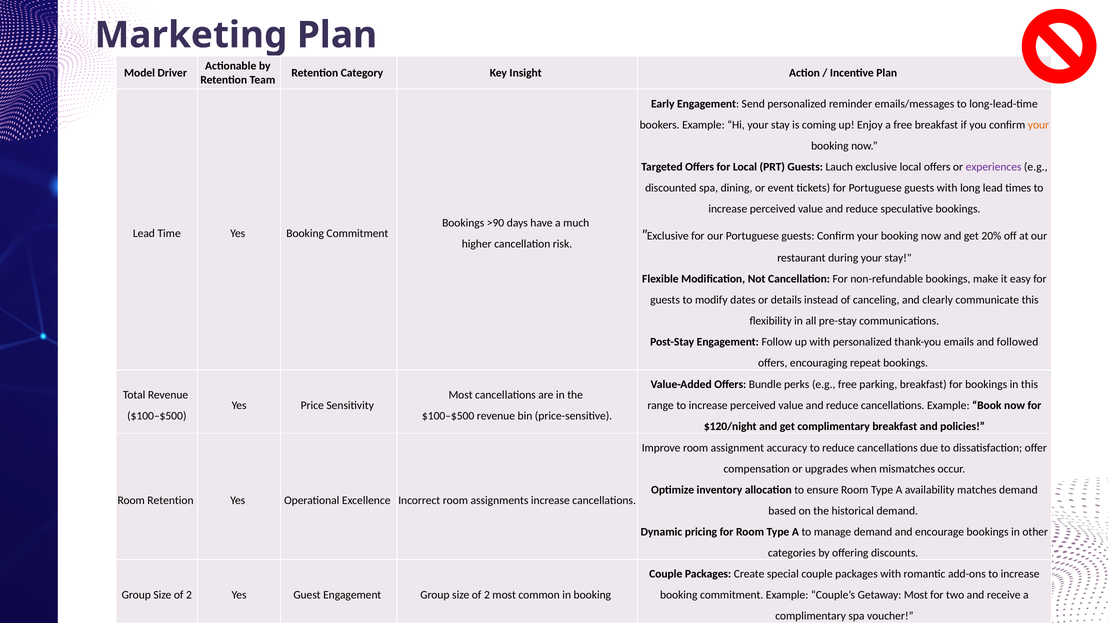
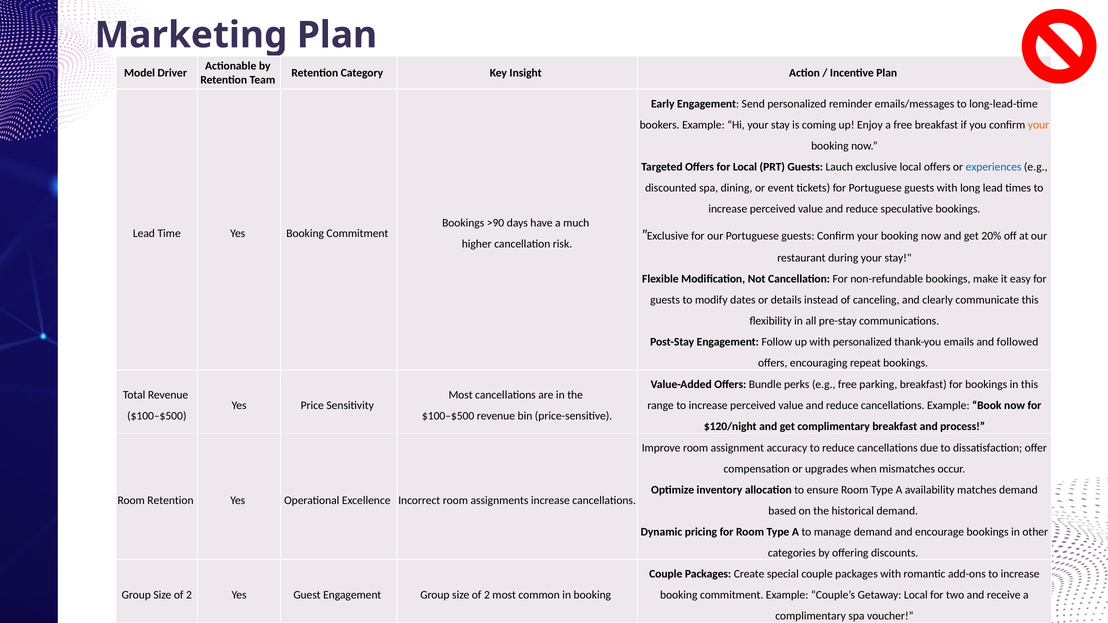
experiences colour: purple -> blue
policies: policies -> process
Getaway Most: Most -> Local
